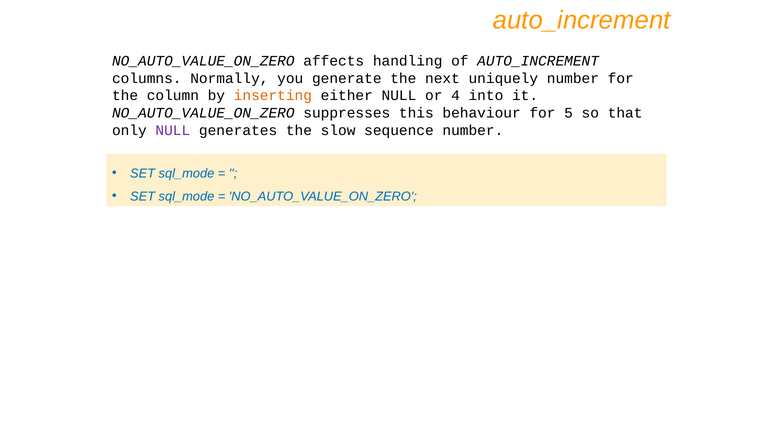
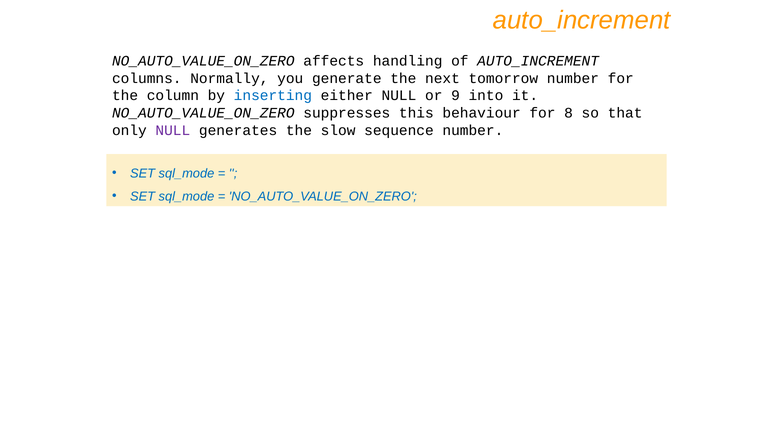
uniquely: uniquely -> tomorrow
inserting colour: orange -> blue
4: 4 -> 9
5: 5 -> 8
